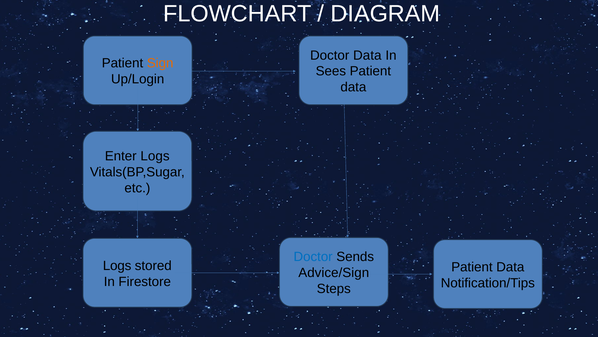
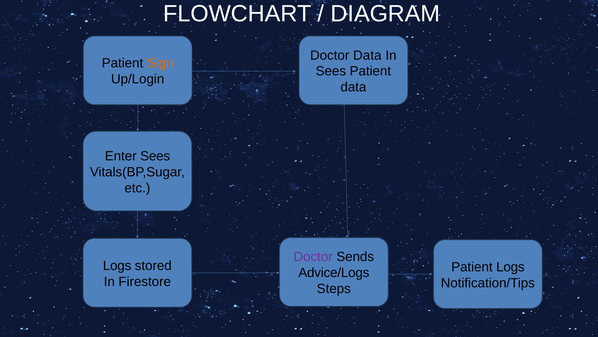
Enter Logs: Logs -> Sees
Doctor at (313, 256) colour: blue -> purple
Data at (510, 267): Data -> Logs
Advice/Sign: Advice/Sign -> Advice/Logs
